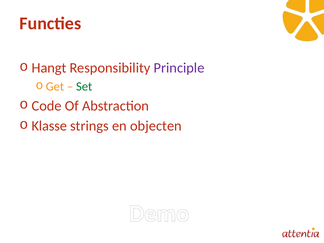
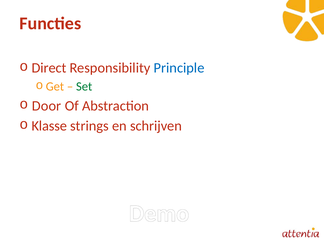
Hangt: Hangt -> Direct
Principle colour: purple -> blue
Code: Code -> Door
objecten: objecten -> schrijven
